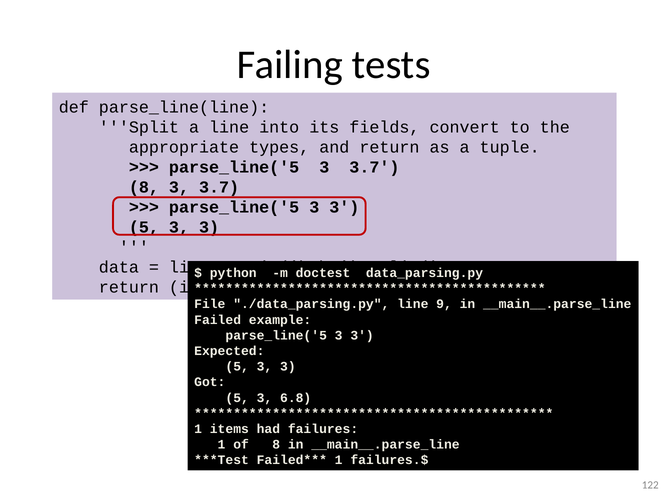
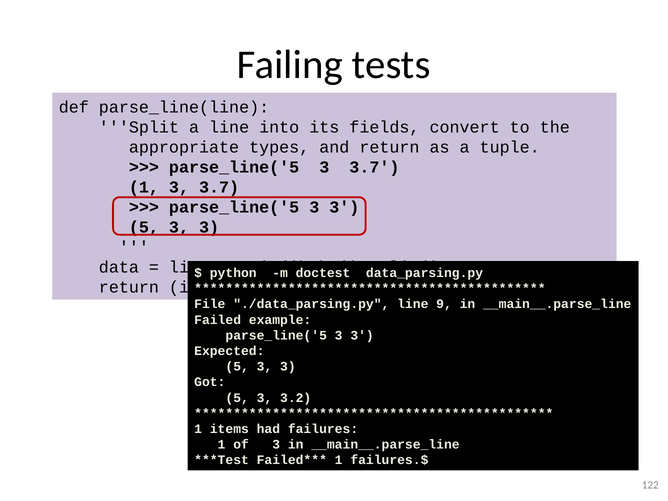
8 at (144, 187): 8 -> 1
6.8: 6.8 -> 3.2
of 8: 8 -> 3
